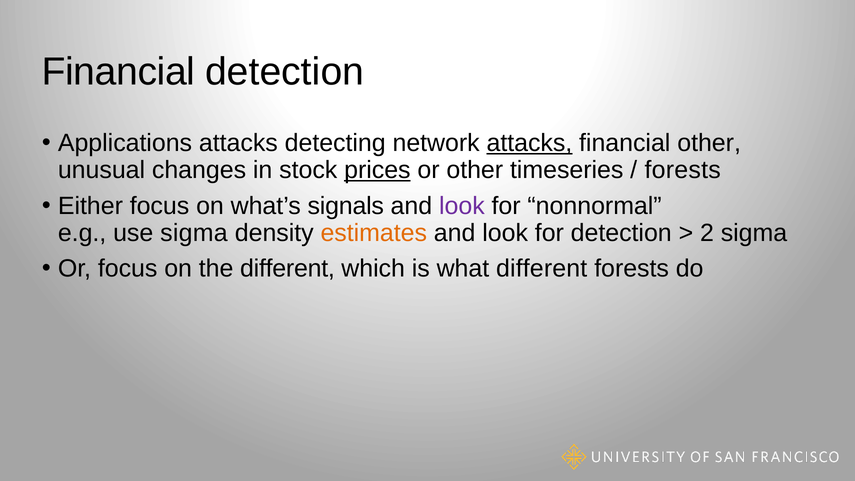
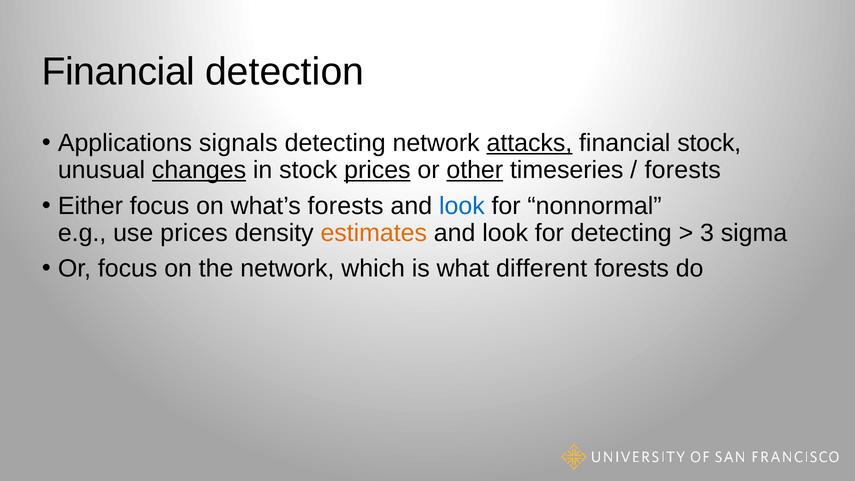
Applications attacks: attacks -> signals
financial other: other -> stock
changes underline: none -> present
other at (475, 170) underline: none -> present
what’s signals: signals -> forests
look at (462, 206) colour: purple -> blue
use sigma: sigma -> prices
for detection: detection -> detecting
2: 2 -> 3
the different: different -> network
